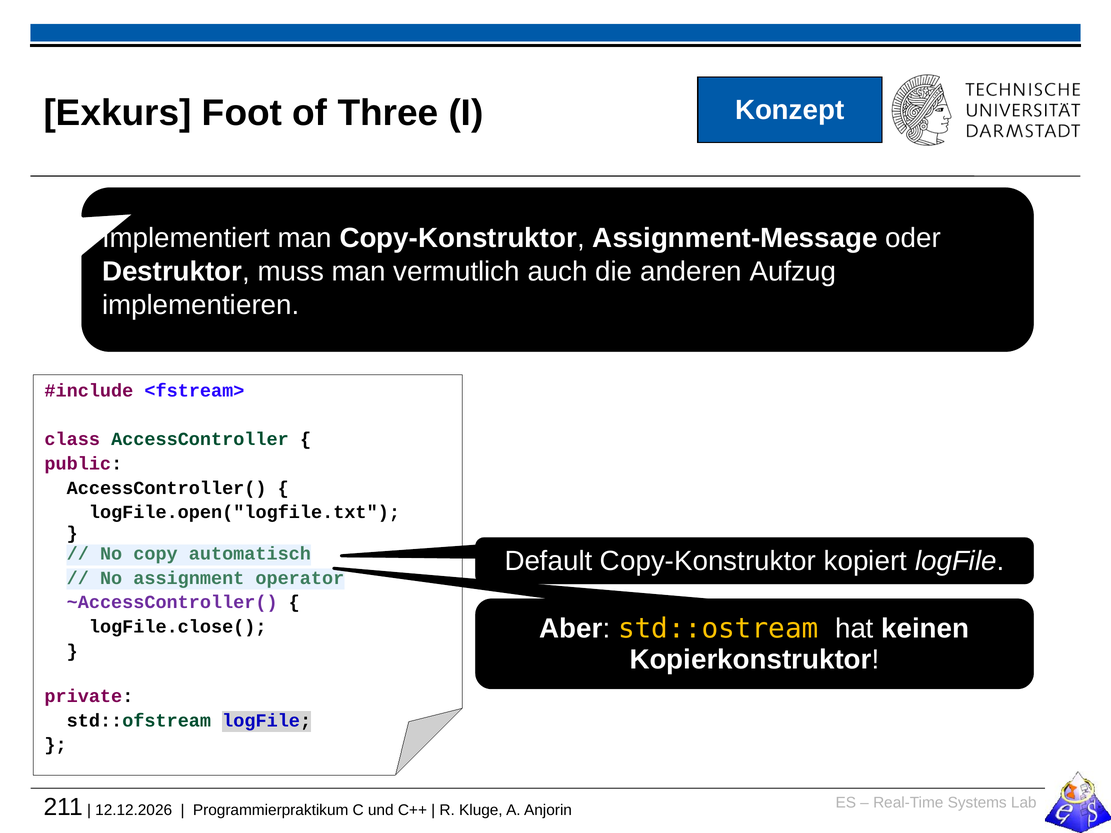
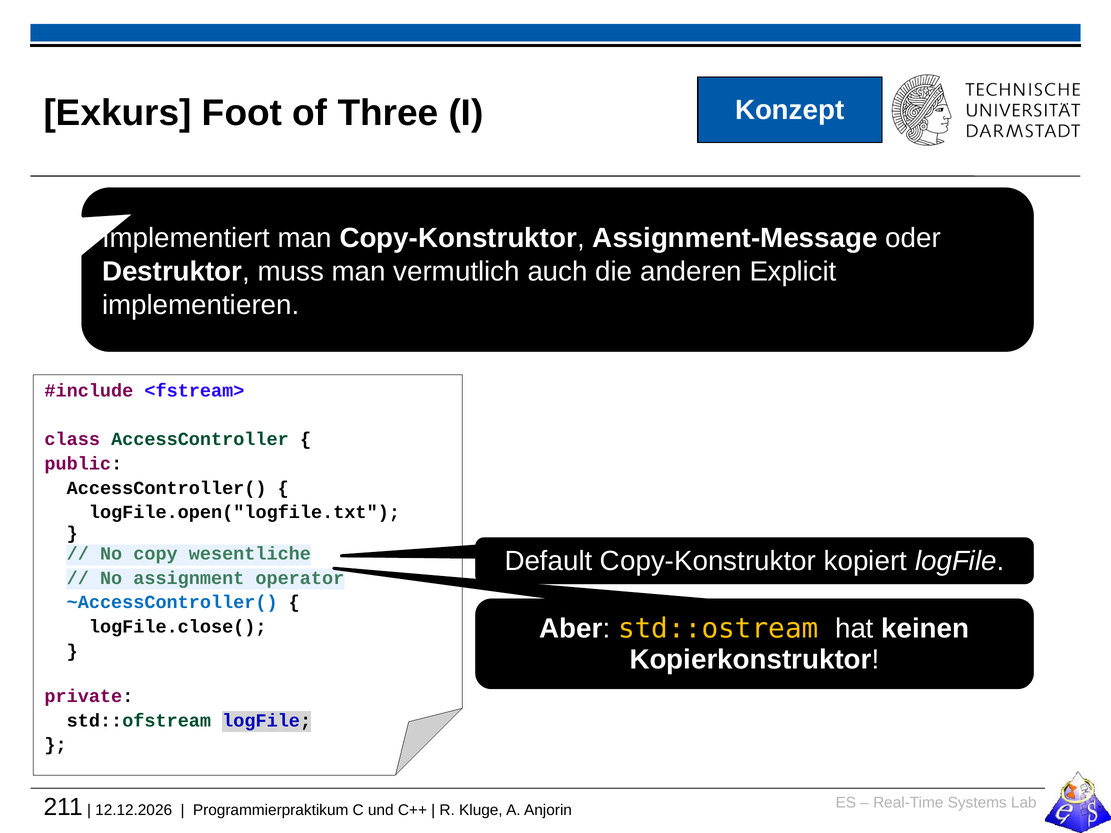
Aufzug: Aufzug -> Explicit
automatisch: automatisch -> wesentliche
~AccessController( colour: purple -> blue
